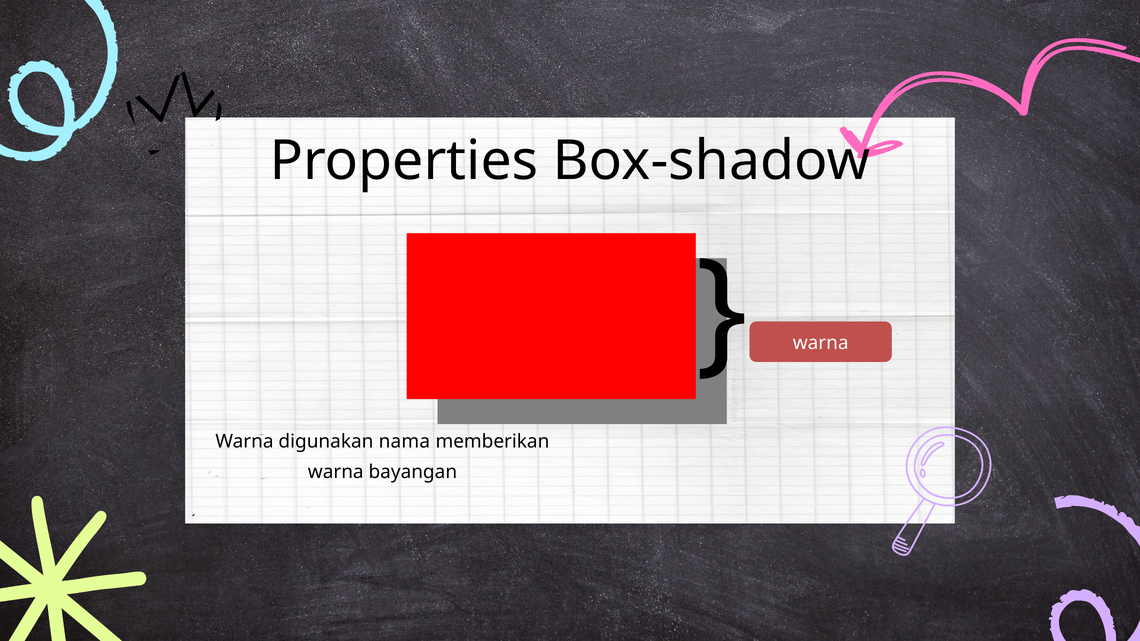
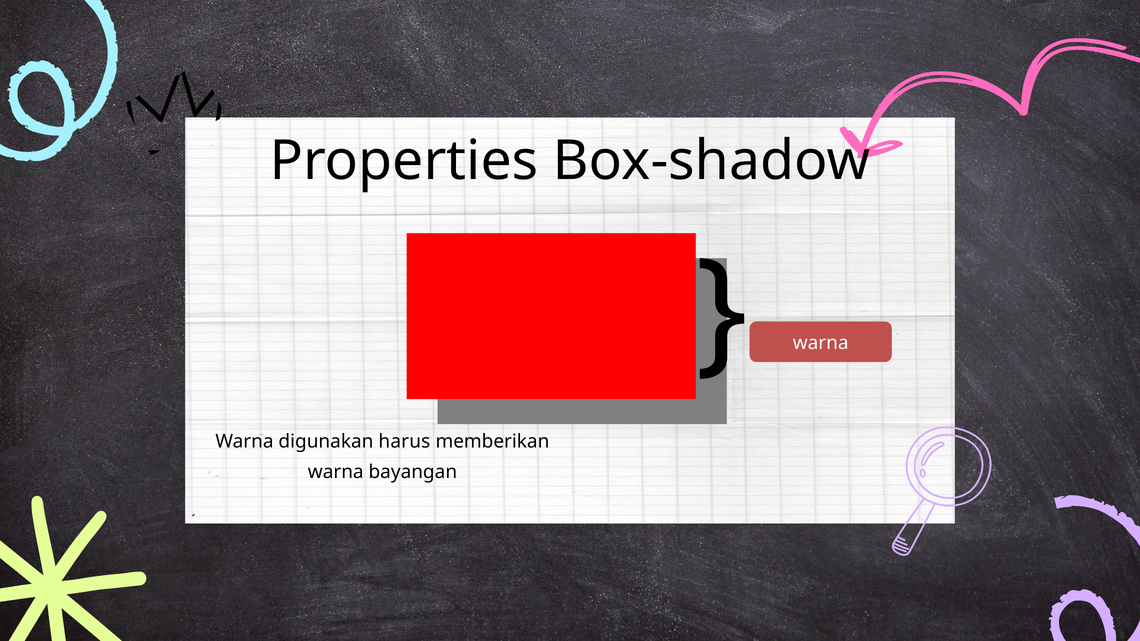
nama: nama -> harus
